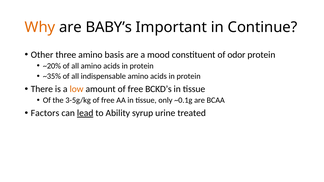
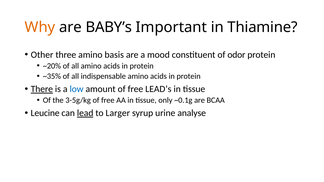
Continue: Continue -> Thiamine
There underline: none -> present
low colour: orange -> blue
BCKD’s: BCKD’s -> LEAD’s
Factors: Factors -> Leucine
Ability: Ability -> Larger
treated: treated -> analyse
